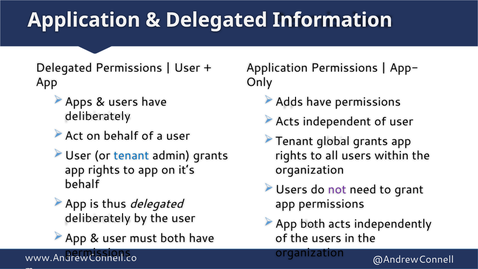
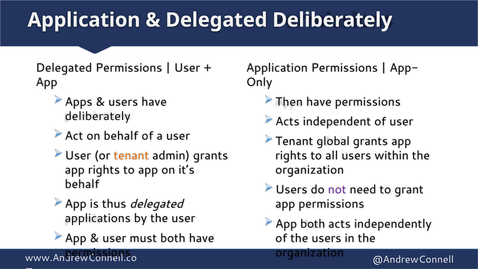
Delegated Information: Information -> Deliberately
Adds: Adds -> Then
tenant at (131, 156) colour: blue -> orange
deliberately at (98, 218): deliberately -> applications
